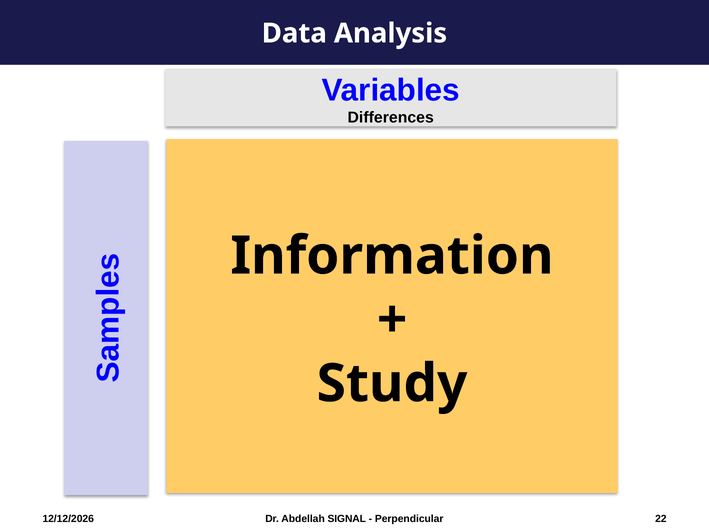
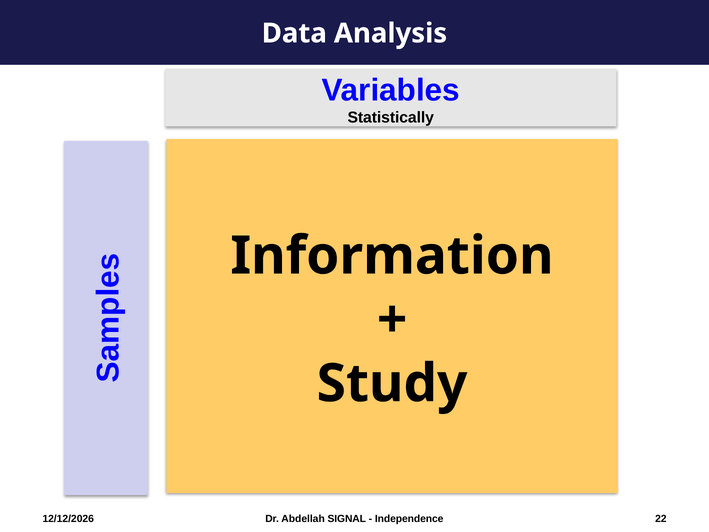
Differences: Differences -> Statistically
Perpendicular: Perpendicular -> Independence
